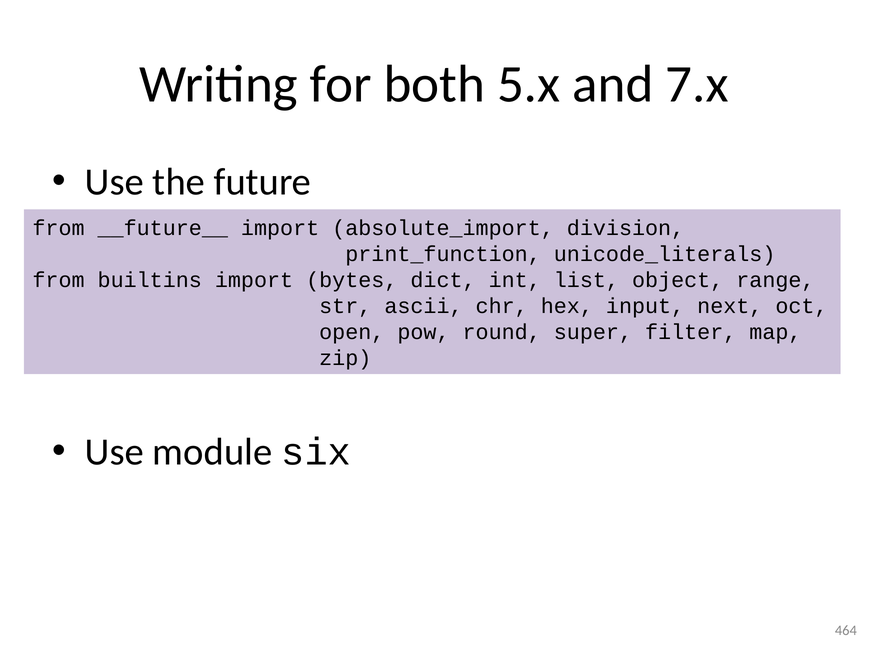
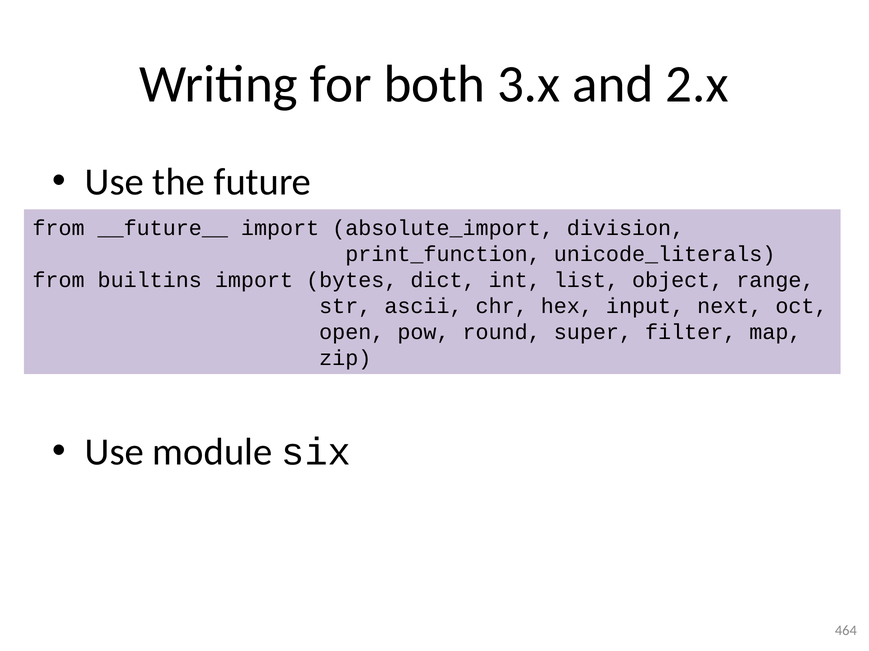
5.x: 5.x -> 3.x
7.x: 7.x -> 2.x
